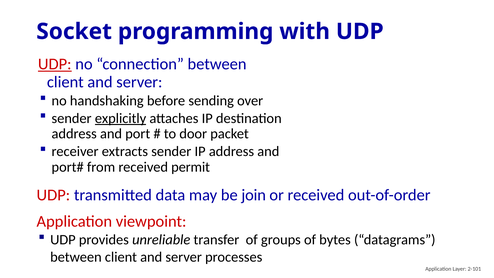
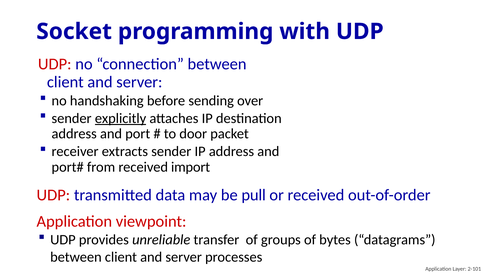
UDP at (55, 64) underline: present -> none
permit: permit -> import
join: join -> pull
